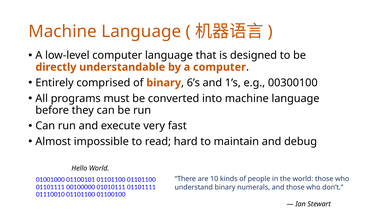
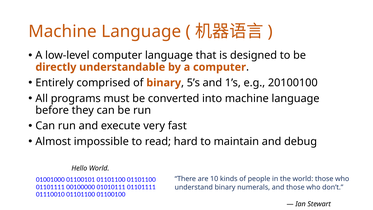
6’s: 6’s -> 5’s
00300100: 00300100 -> 20100100
